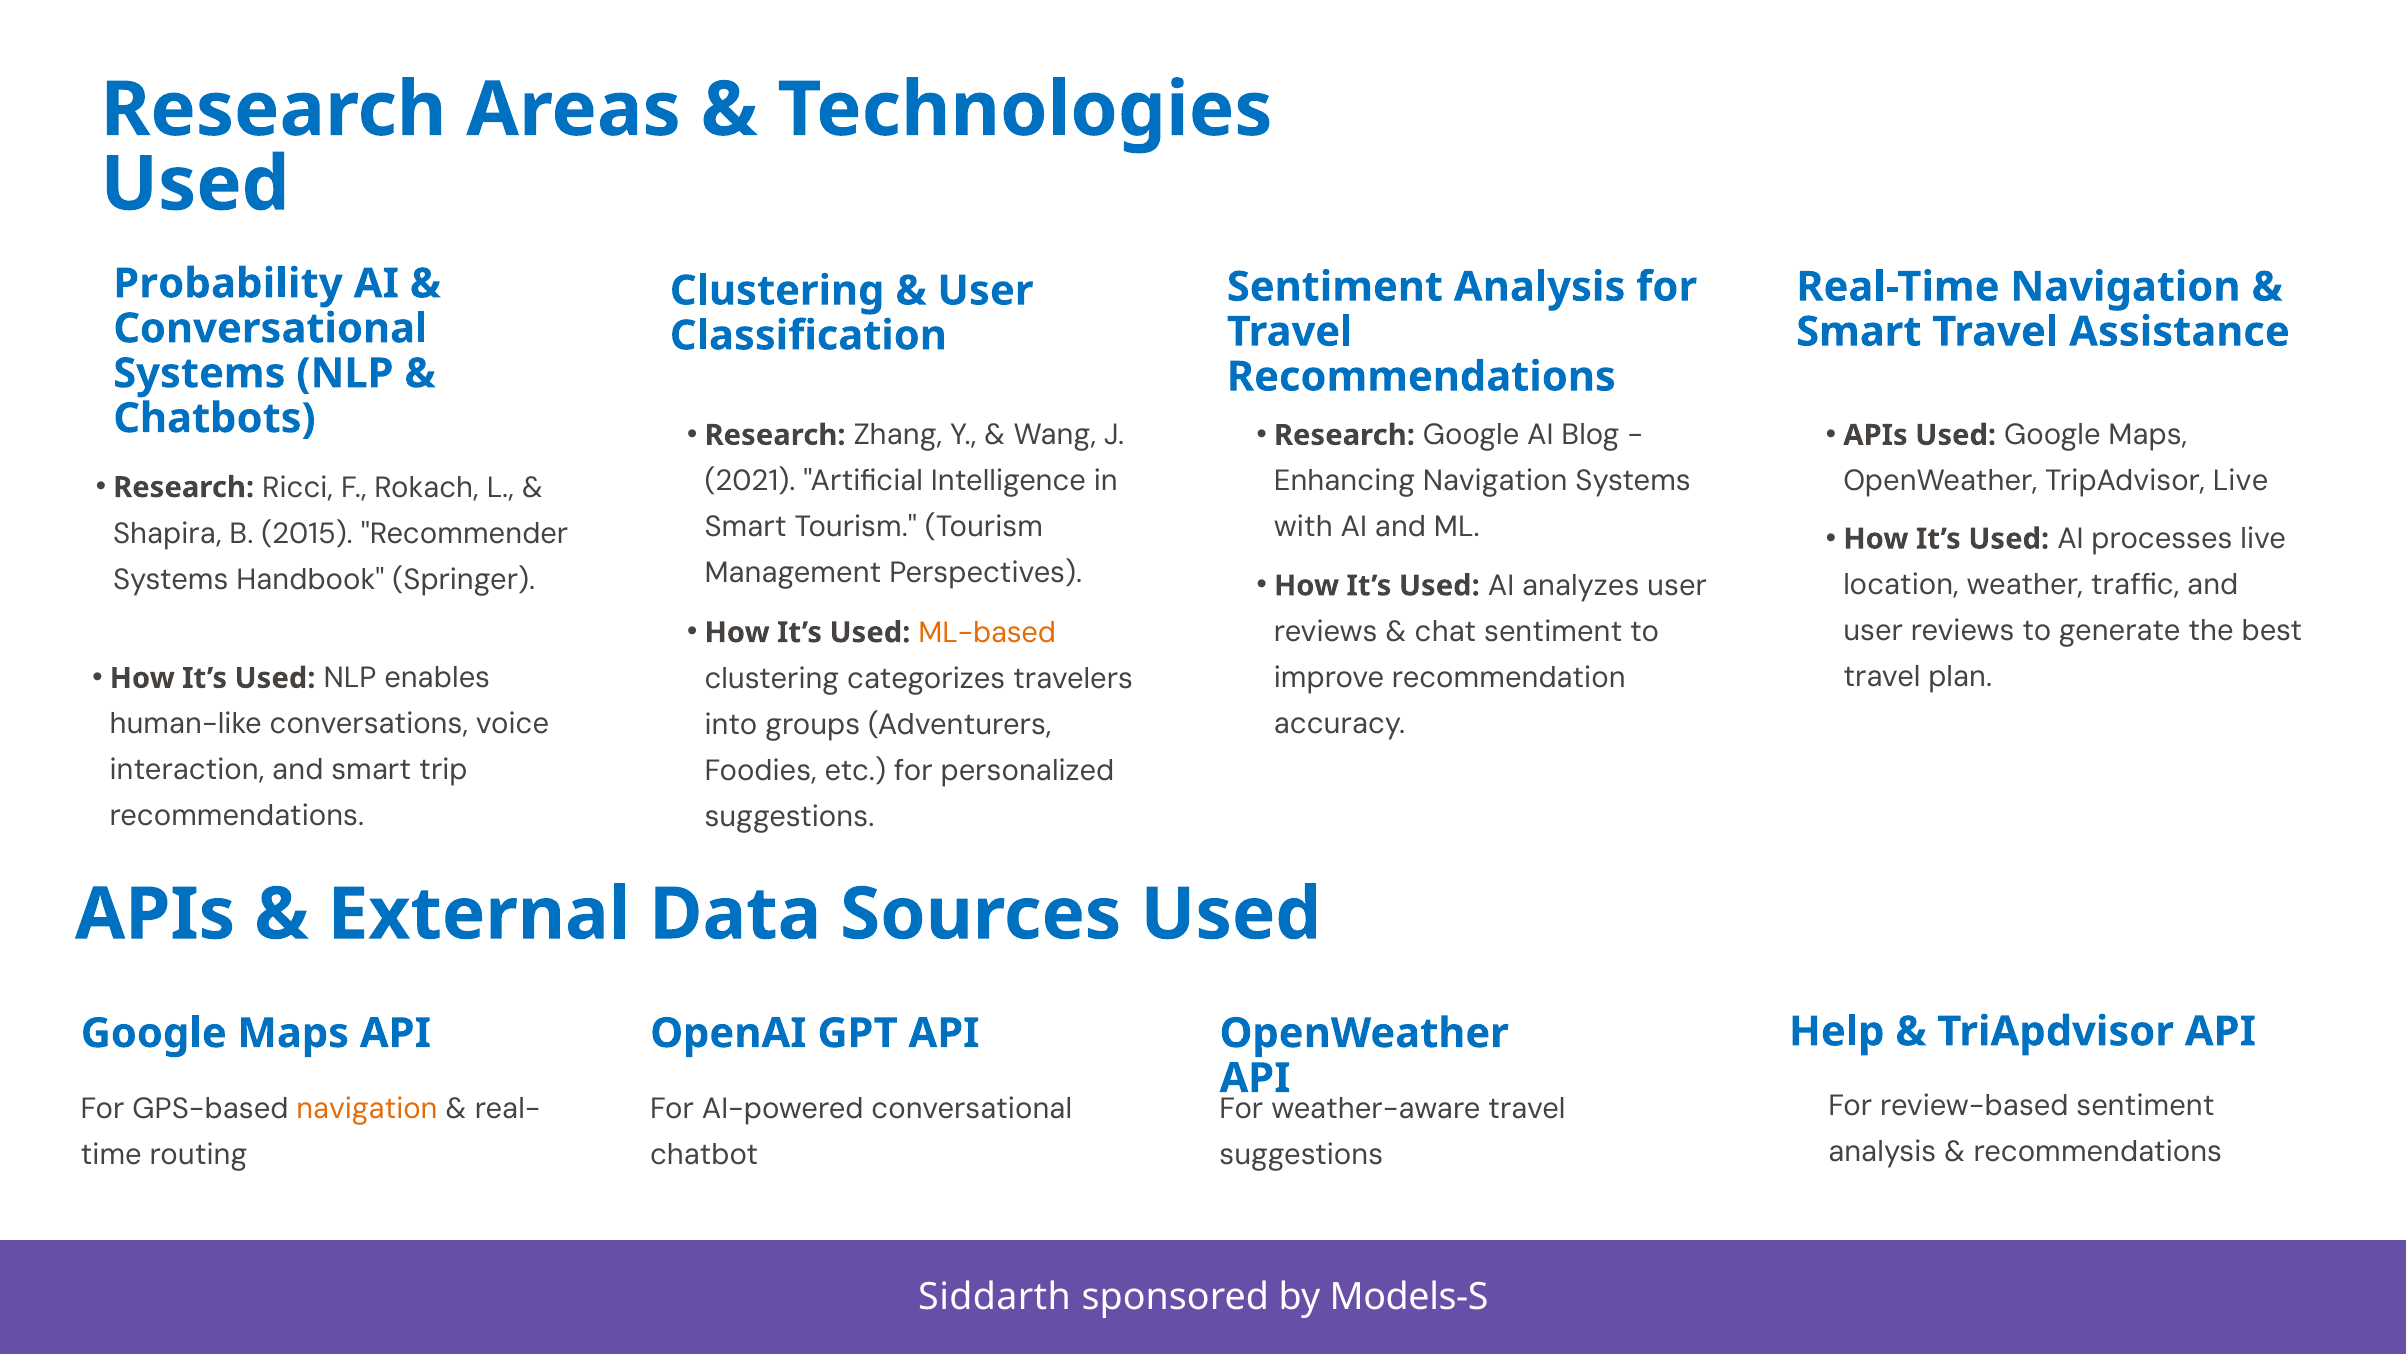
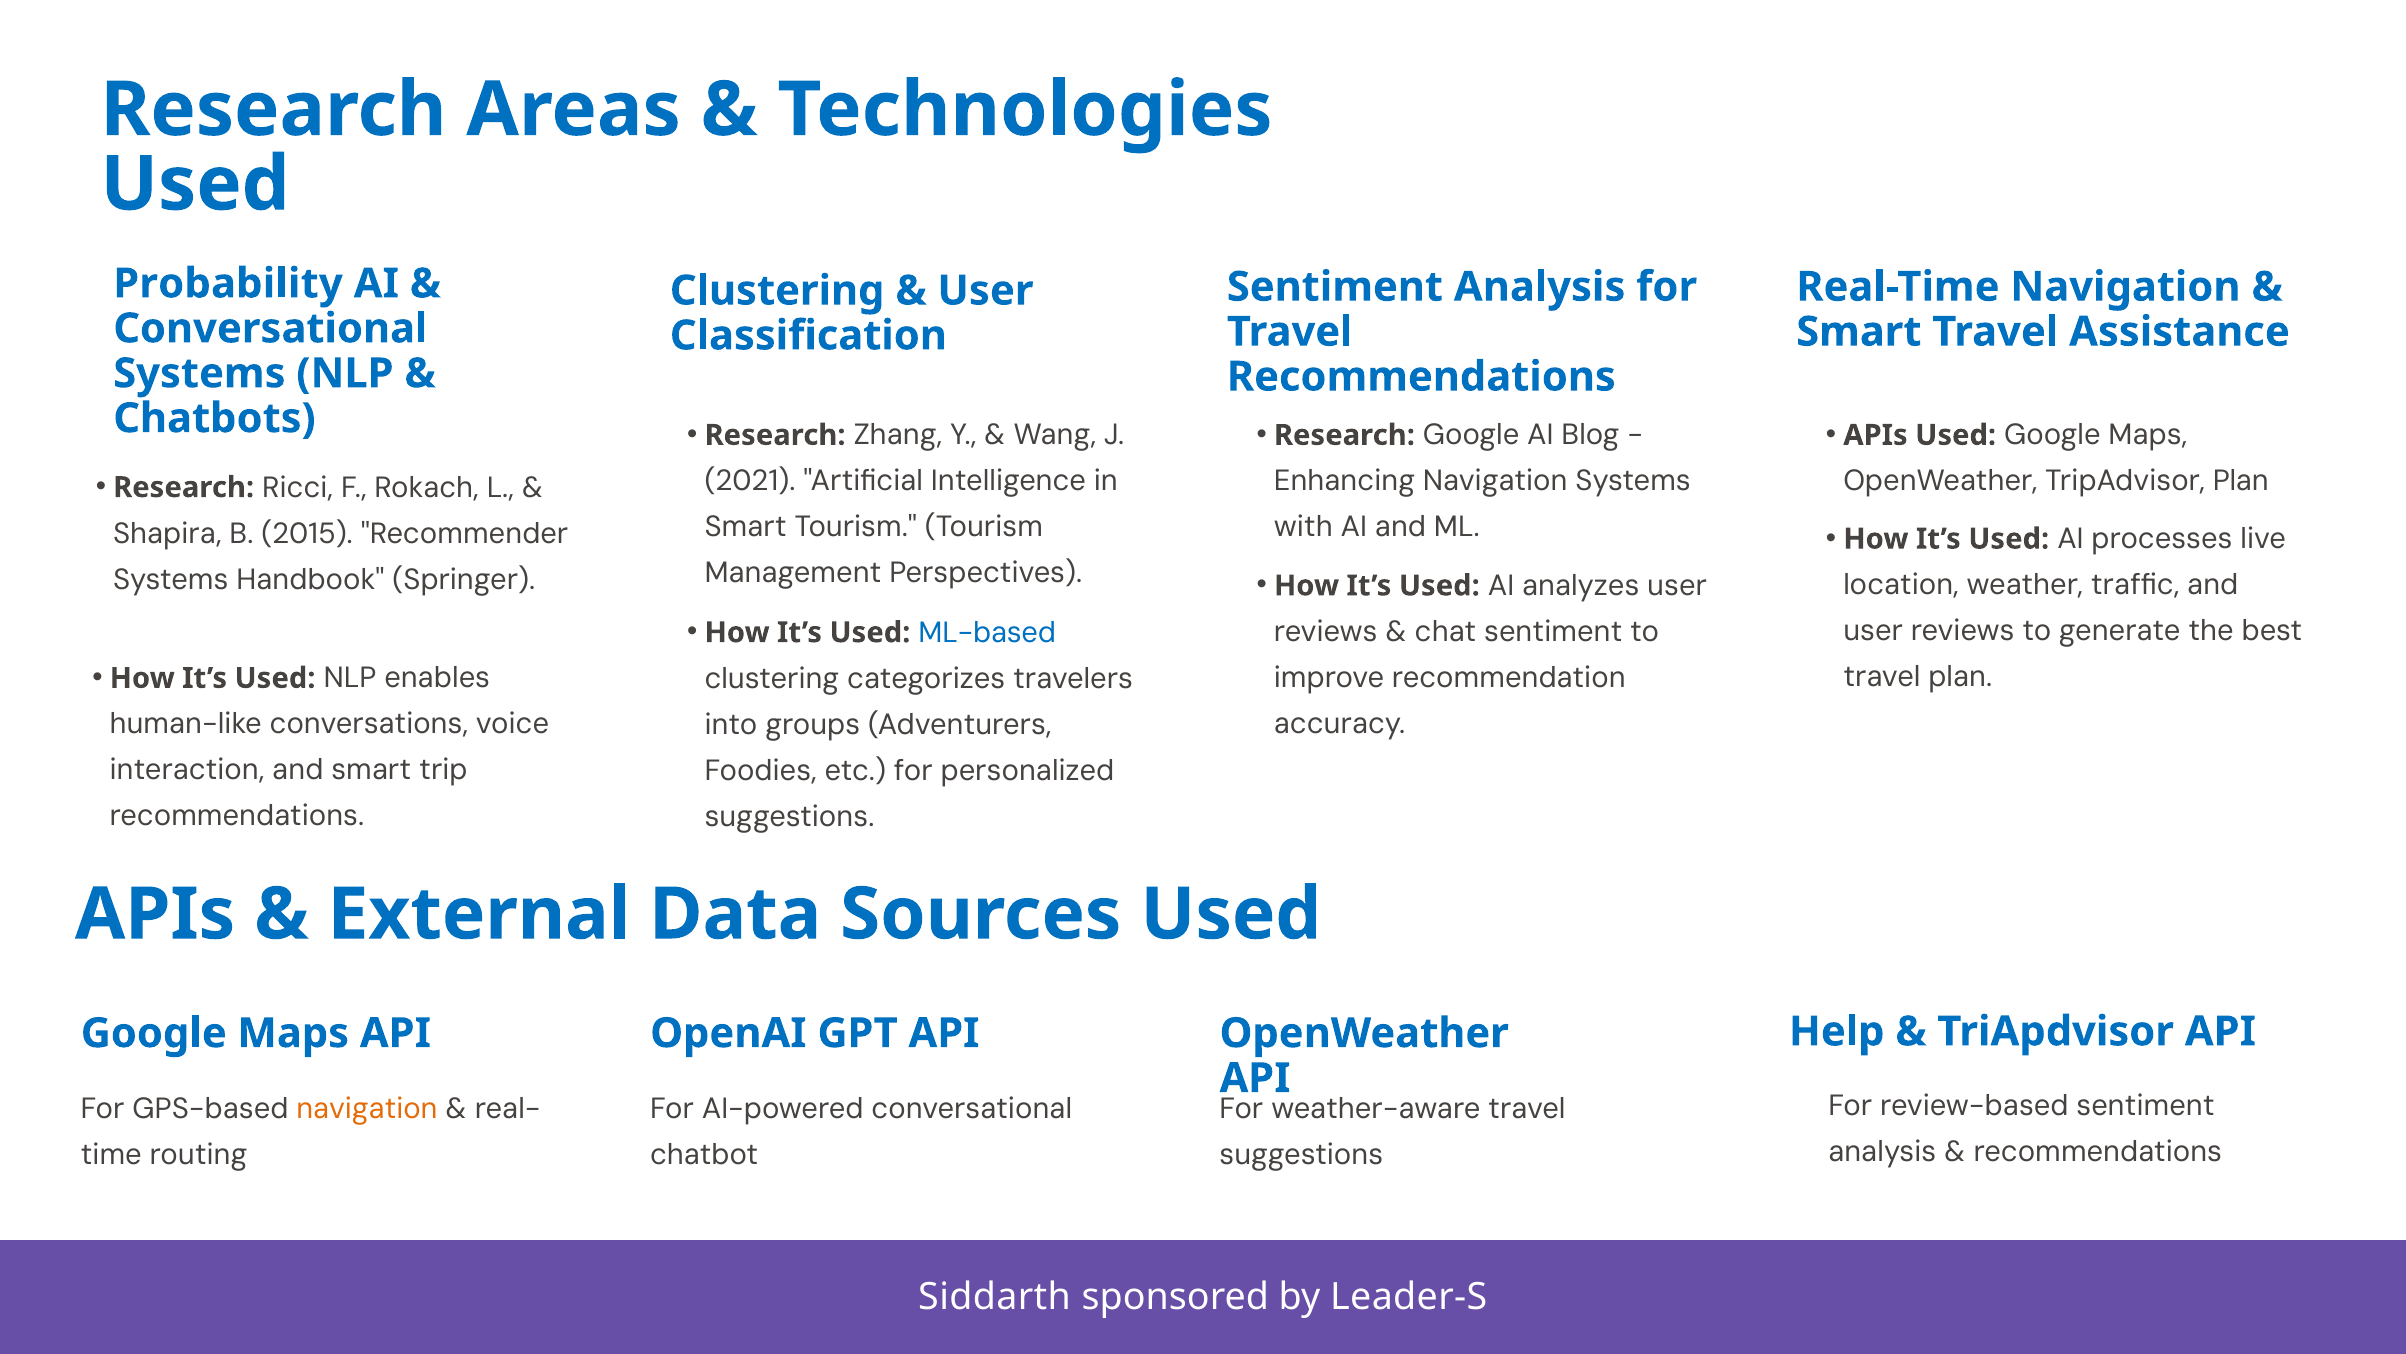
TripAdvisor Live: Live -> Plan
ML-based colour: orange -> blue
Models-S: Models-S -> Leader-S
